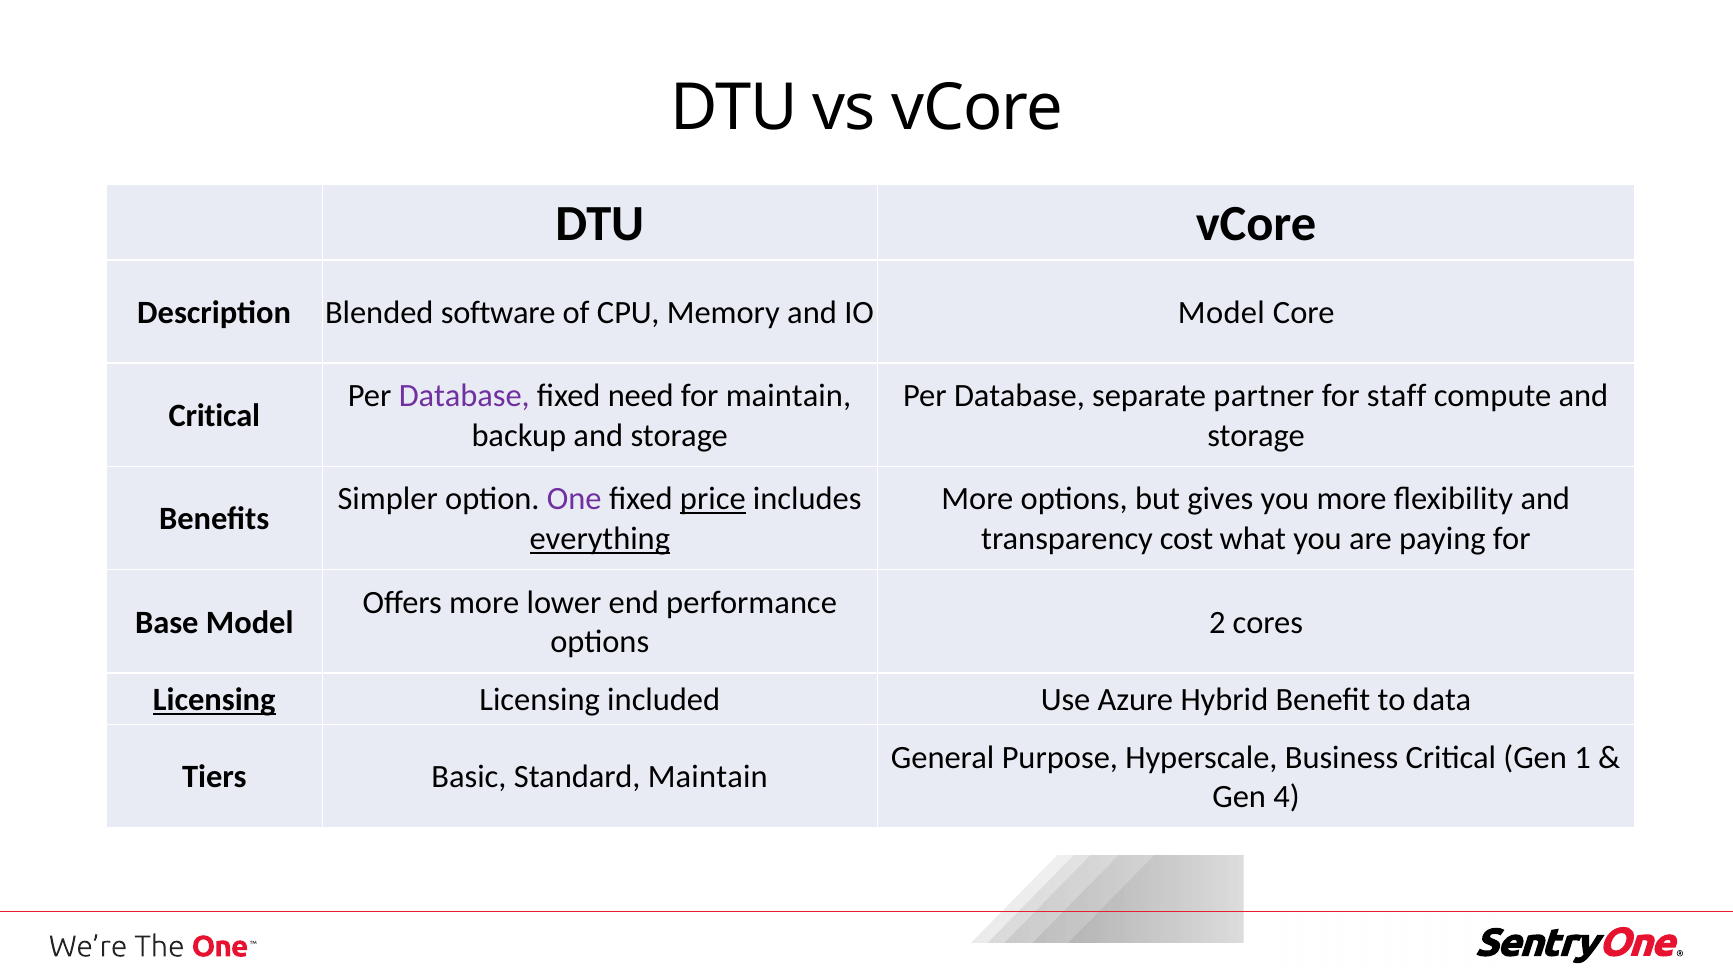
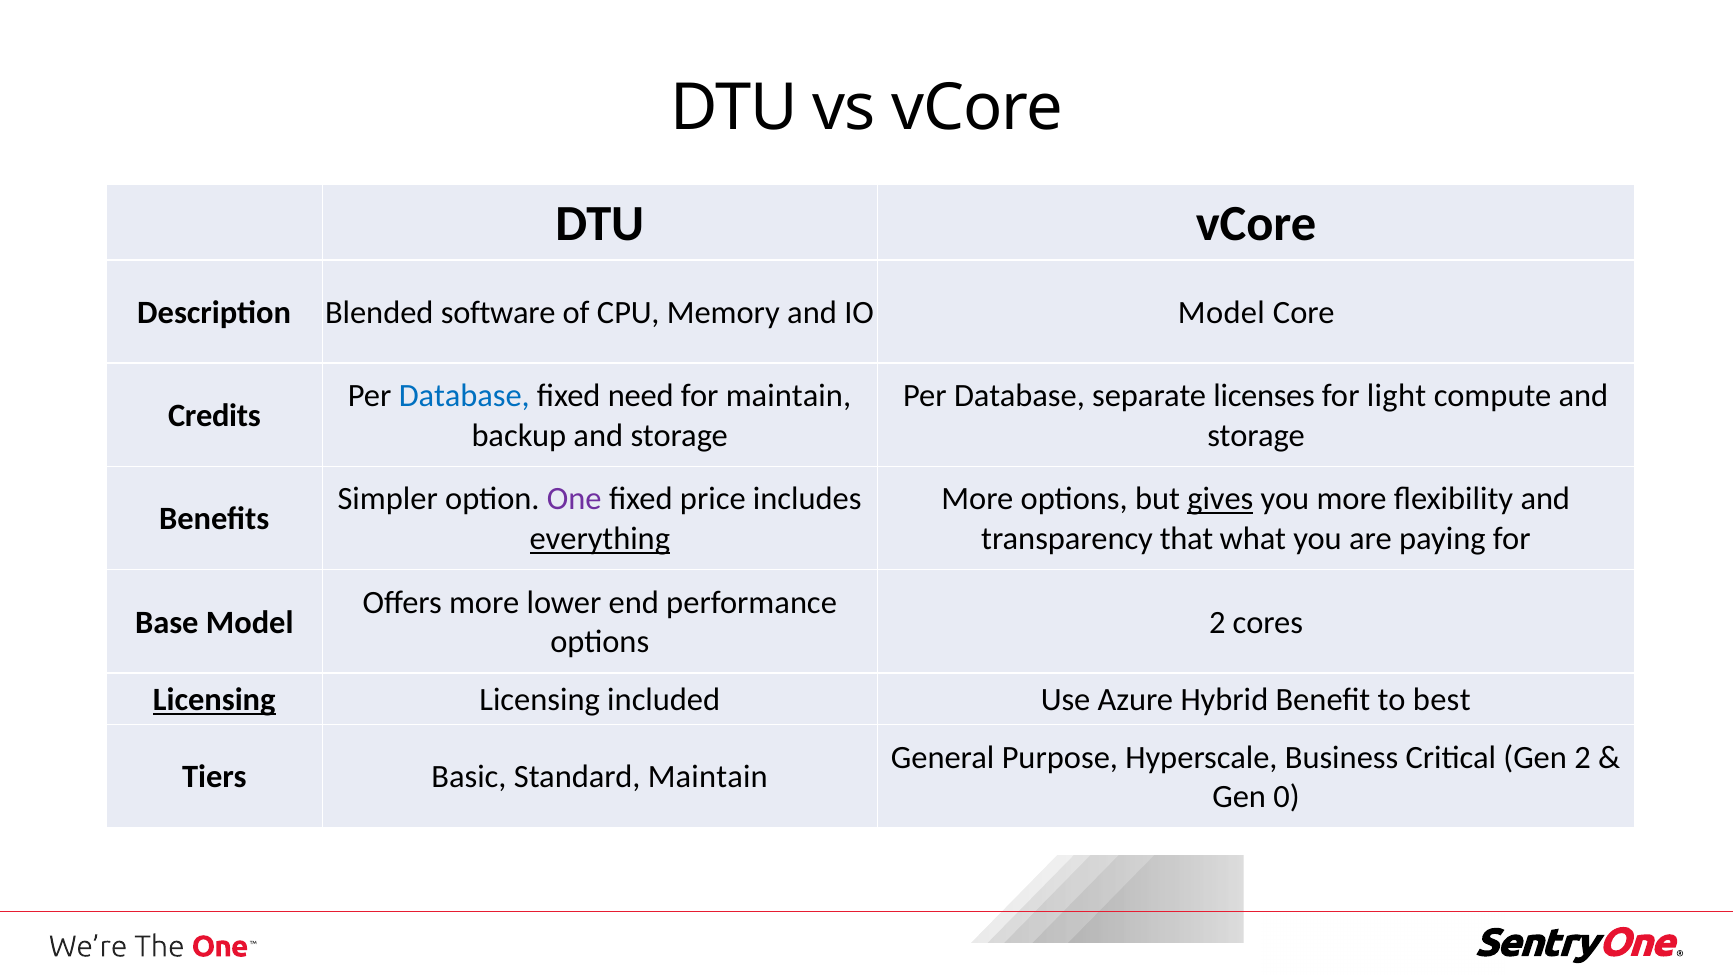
Database at (464, 396) colour: purple -> blue
partner: partner -> licenses
staff: staff -> light
Critical at (214, 416): Critical -> Credits
price underline: present -> none
gives underline: none -> present
cost: cost -> that
data: data -> best
Gen 1: 1 -> 2
4: 4 -> 0
